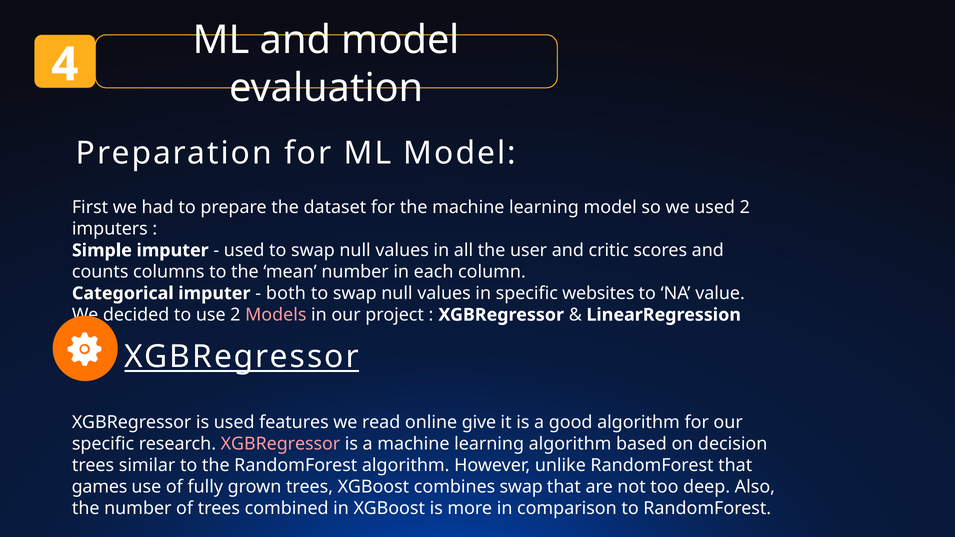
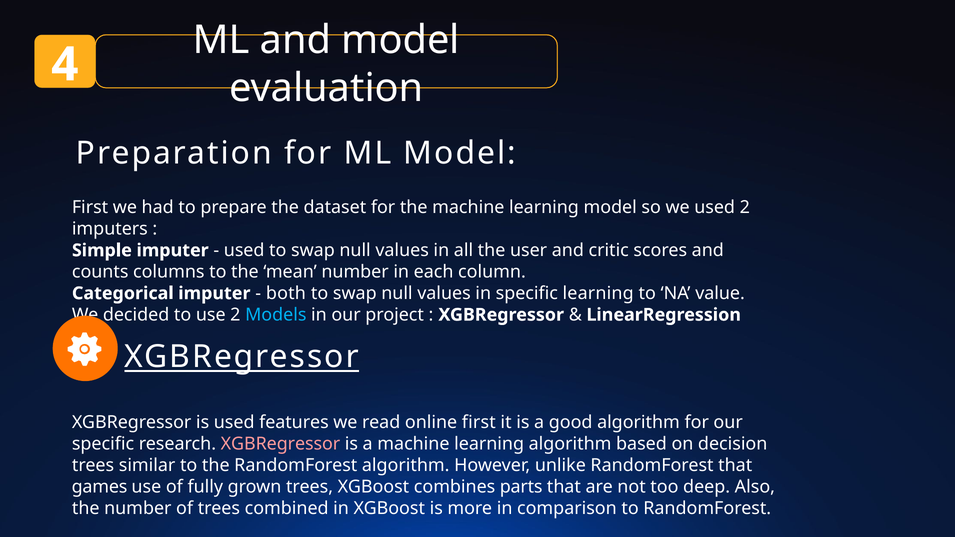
specific websites: websites -> learning
Models colour: pink -> light blue
online give: give -> first
combines swap: swap -> parts
